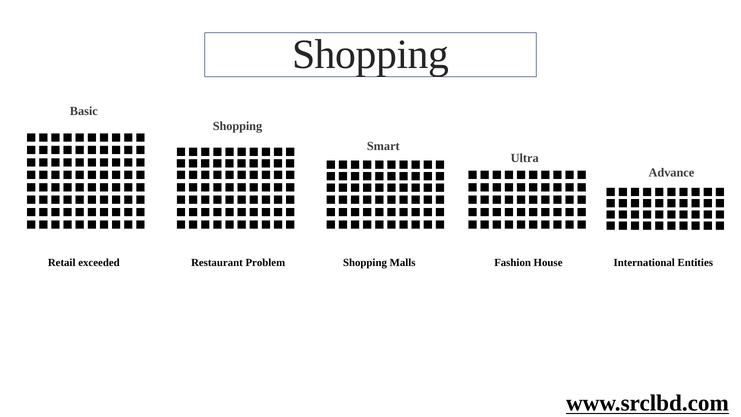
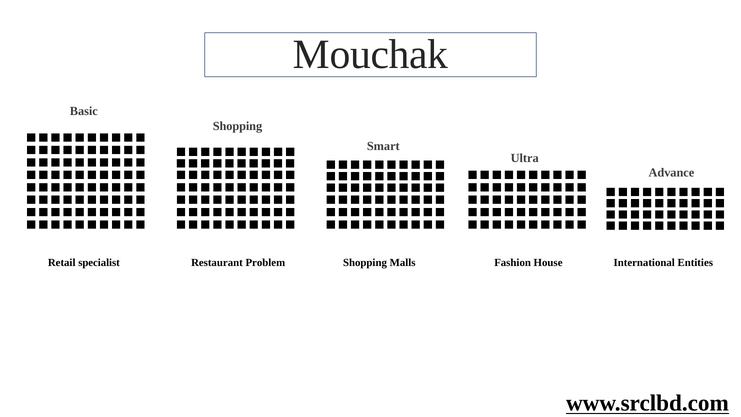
Shopping at (371, 54): Shopping -> Mouchak
exceeded: exceeded -> specialist
